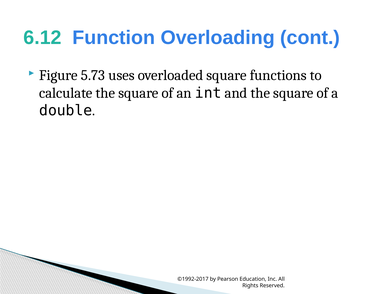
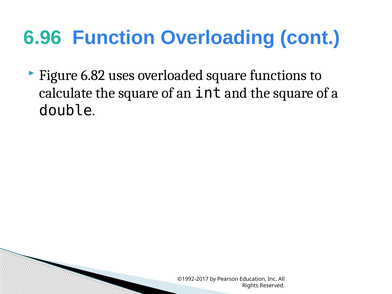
6.12: 6.12 -> 6.96
5.73: 5.73 -> 6.82
